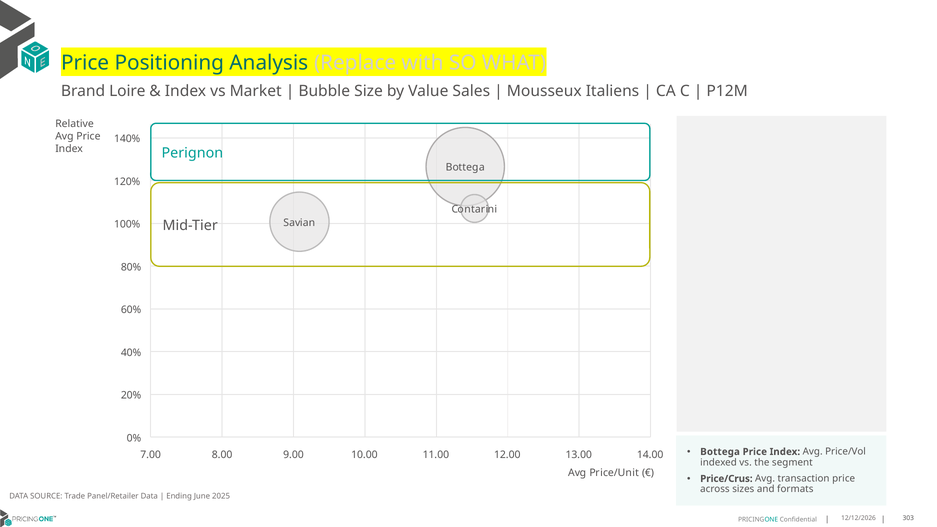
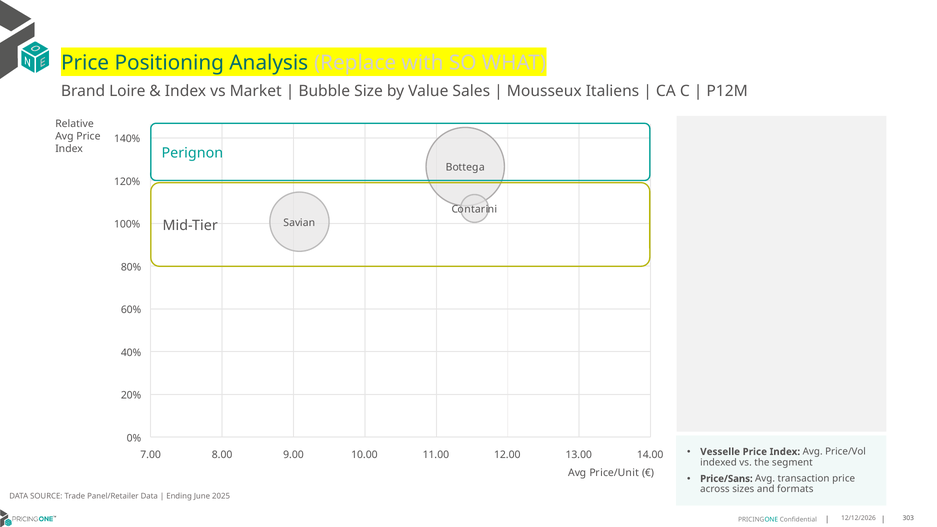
Bottega at (720, 452): Bottega -> Vesselle
Price/Crus: Price/Crus -> Price/Sans
